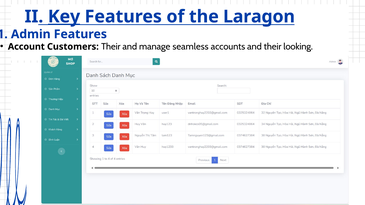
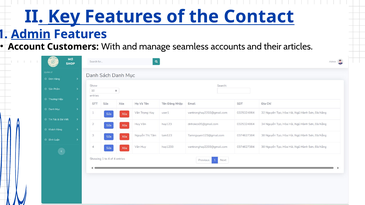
Laragon: Laragon -> Contact
Admin underline: none -> present
Customers Their: Their -> With
looking: looking -> articles
